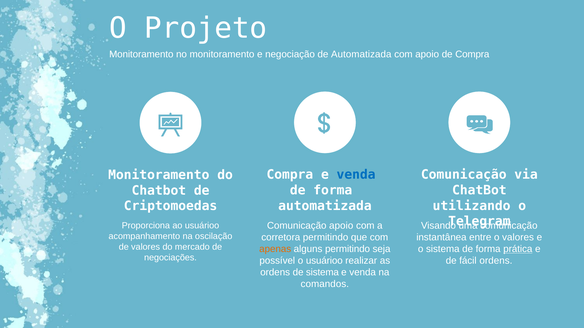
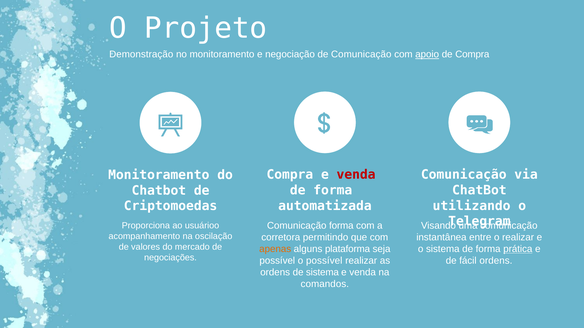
Monitoramento at (141, 55): Monitoramento -> Demonstração
de Automatizada: Automatizada -> Comunicação
apoio at (427, 55) underline: none -> present
venda at (356, 175) colour: blue -> red
Comunicação apoio: apoio -> forma
o valores: valores -> realizar
alguns permitindo: permitindo -> plataforma
o usuárioo: usuárioo -> possível
